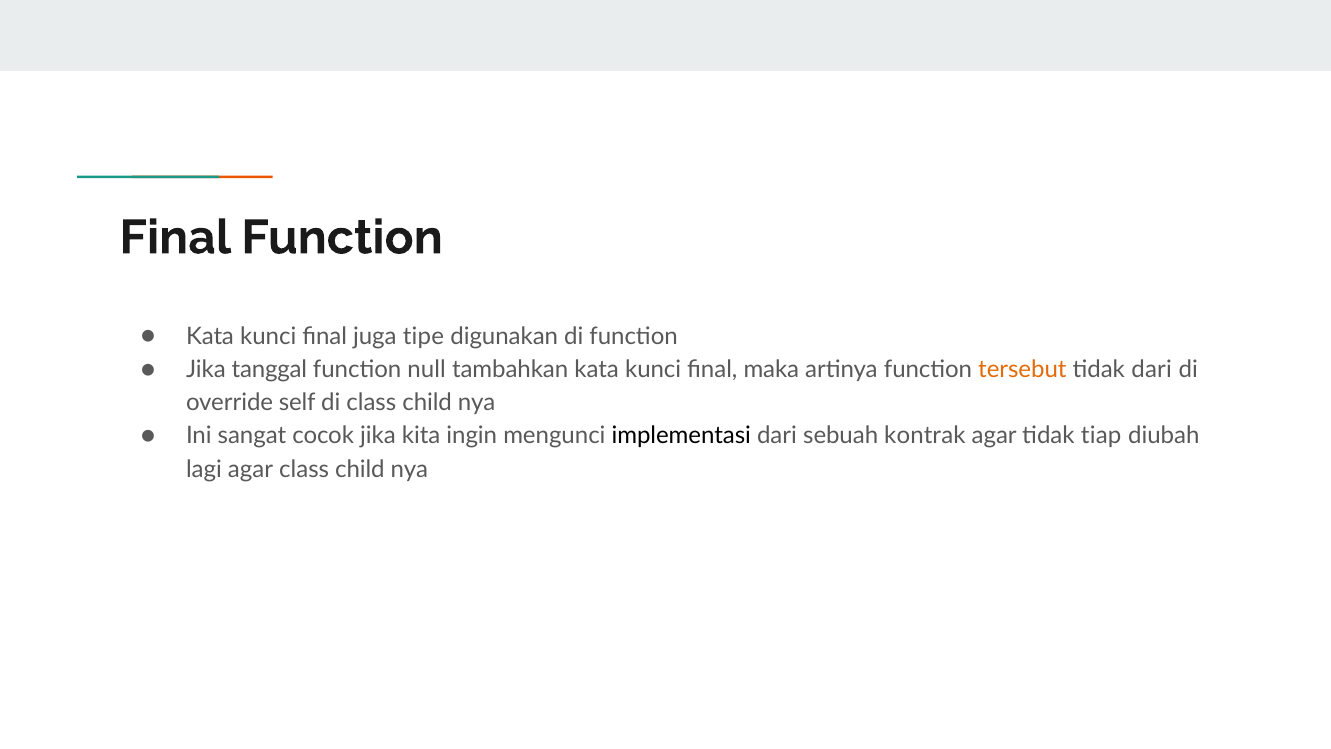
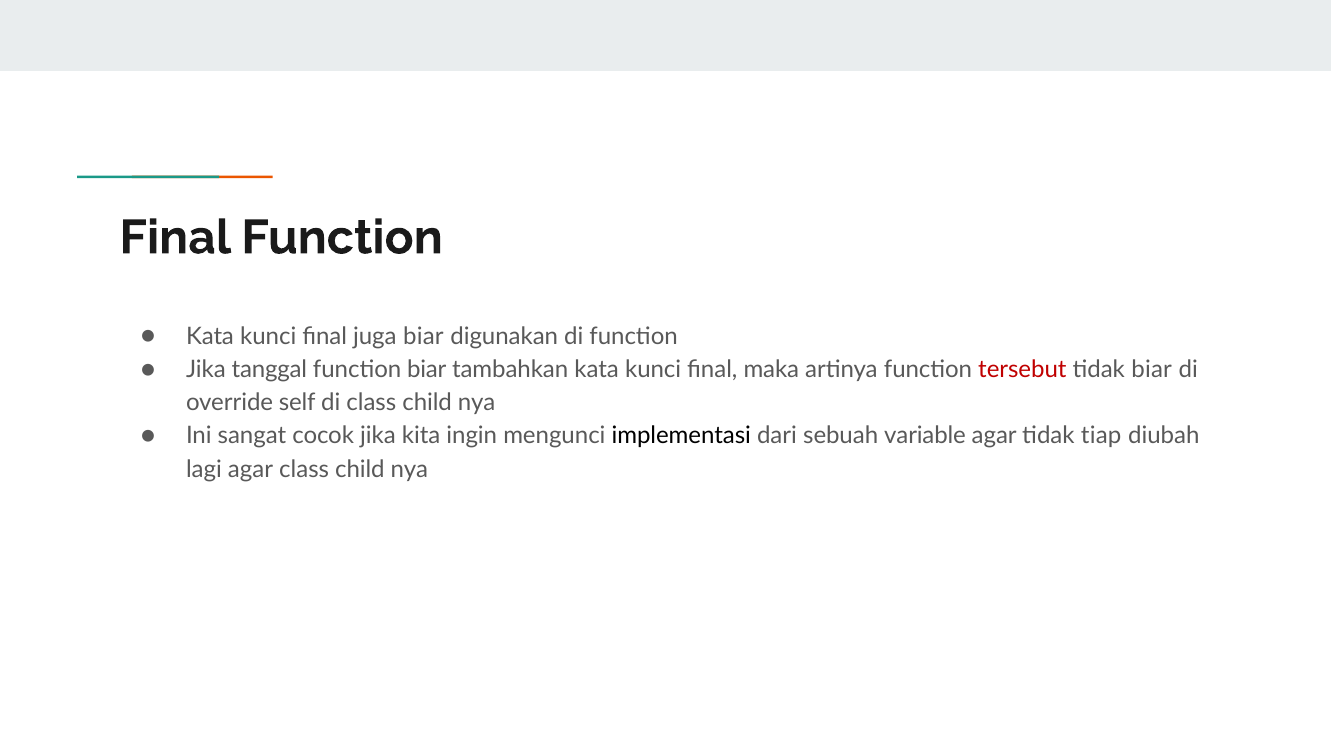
juga tipe: tipe -> biar
function null: null -> biar
tersebut colour: orange -> red
tidak dari: dari -> biar
kontrak: kontrak -> variable
